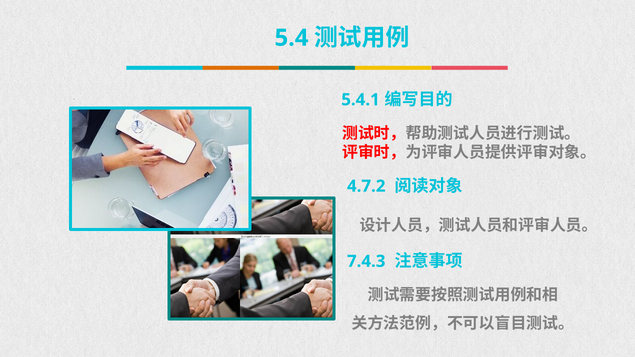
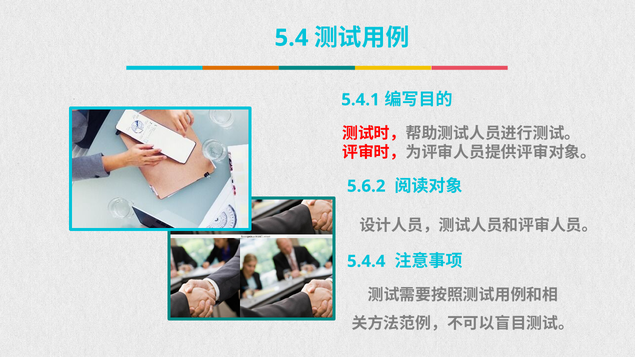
4.7.2: 4.7.2 -> 5.6.2
7.4.3: 7.4.3 -> 5.4.4
